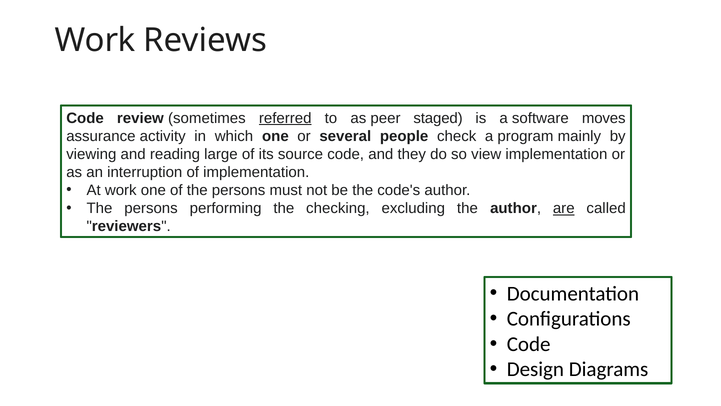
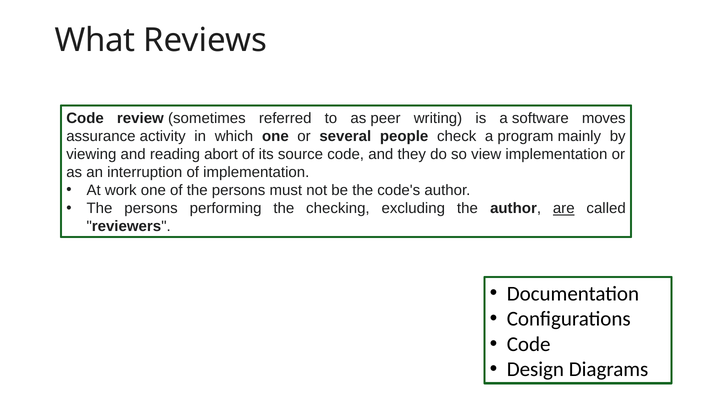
Work at (95, 40): Work -> What
referred underline: present -> none
staged: staged -> writing
large: large -> abort
